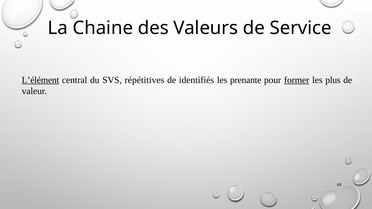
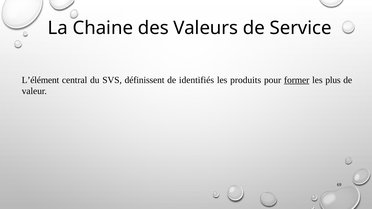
L’élément underline: present -> none
répétitives: répétitives -> définissent
prenante: prenante -> produits
